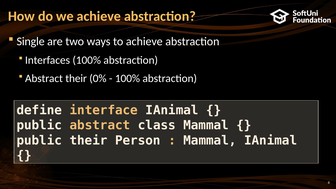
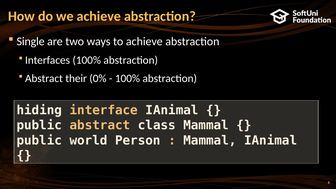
define: define -> hiding
public their: their -> world
